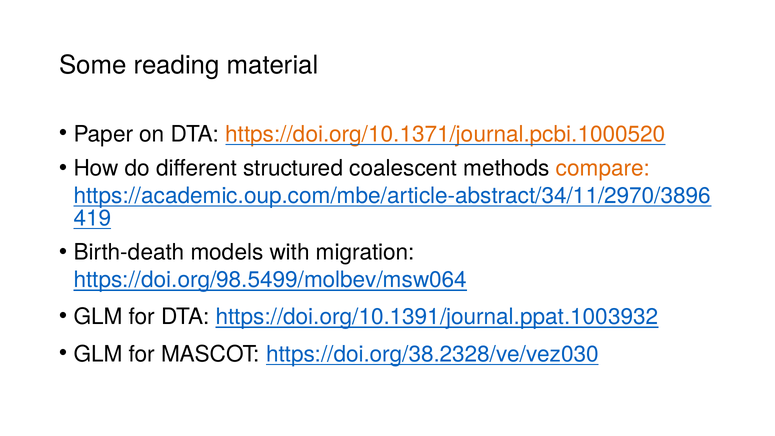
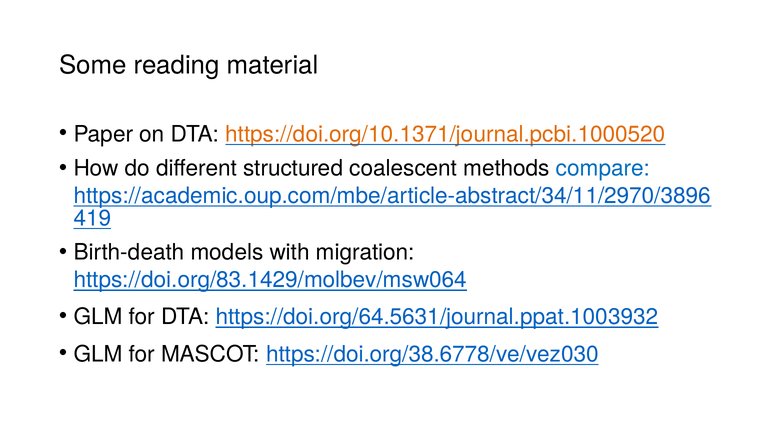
compare colour: orange -> blue
https://doi.org/98.5499/molbev/msw064: https://doi.org/98.5499/molbev/msw064 -> https://doi.org/83.1429/molbev/msw064
https://doi.org/10.1391/journal.ppat.1003932: https://doi.org/10.1391/journal.ppat.1003932 -> https://doi.org/64.5631/journal.ppat.1003932
https://doi.org/38.2328/ve/vez030: https://doi.org/38.2328/ve/vez030 -> https://doi.org/38.6778/ve/vez030
